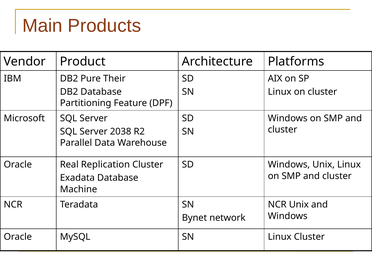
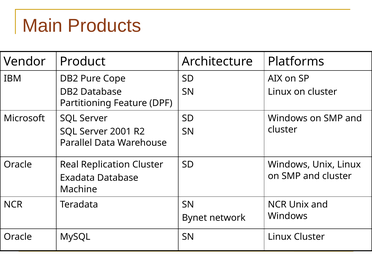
Their: Their -> Cope
2038: 2038 -> 2001
